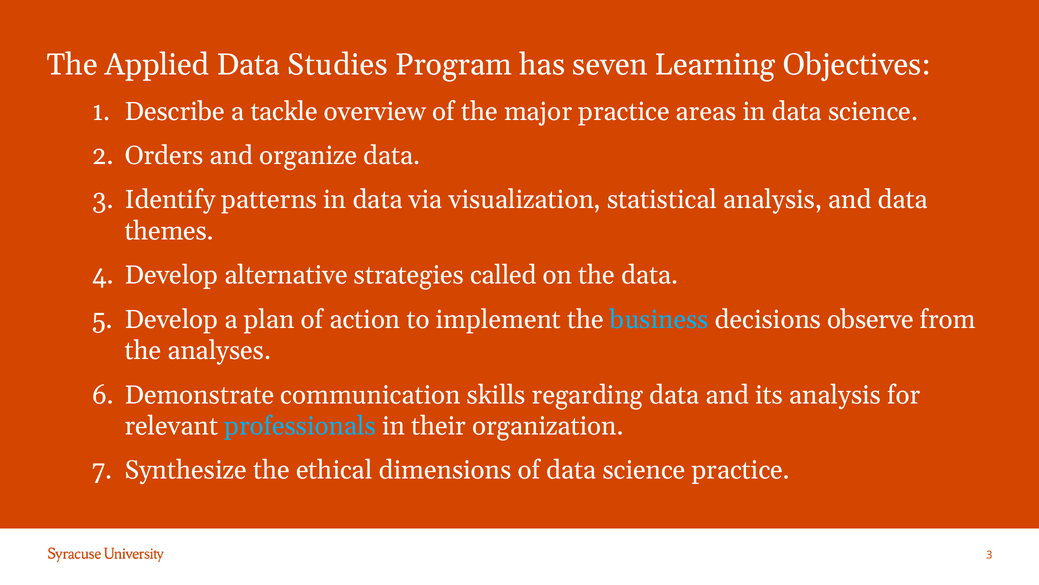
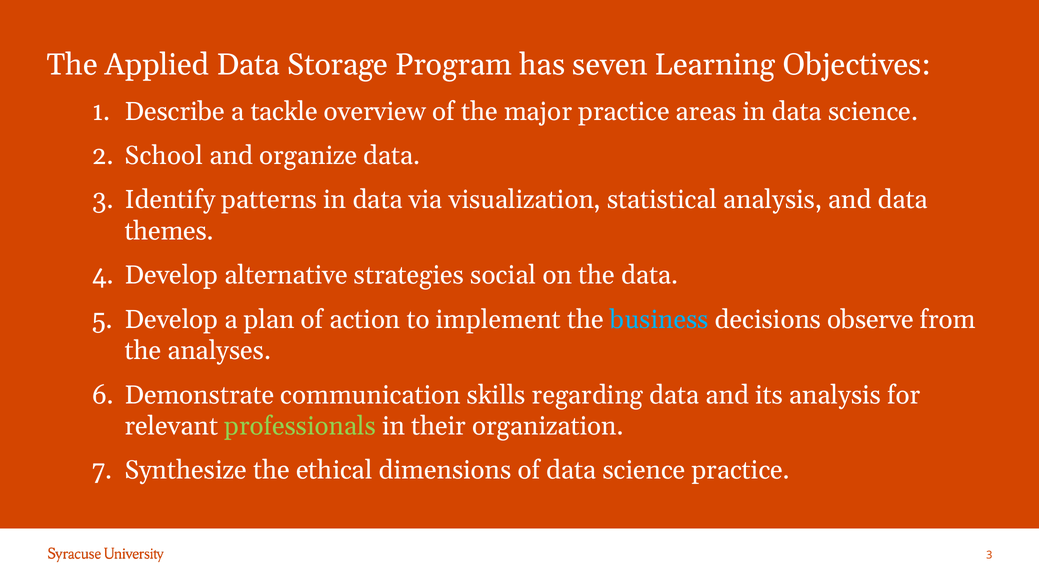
Studies: Studies -> Storage
Orders: Orders -> School
called: called -> social
professionals colour: light blue -> light green
